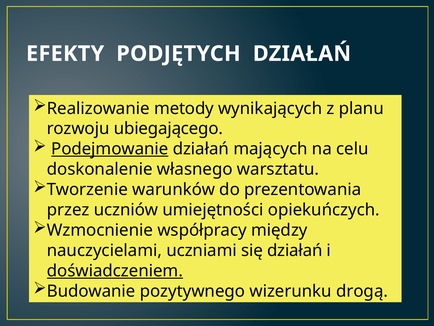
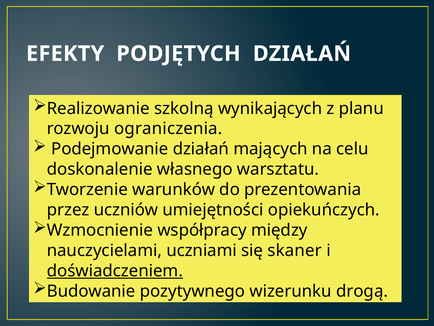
metody: metody -> szkolną
ubiegającego: ubiegającego -> ograniczenia
Podejmowanie underline: present -> none
się działań: działań -> skaner
